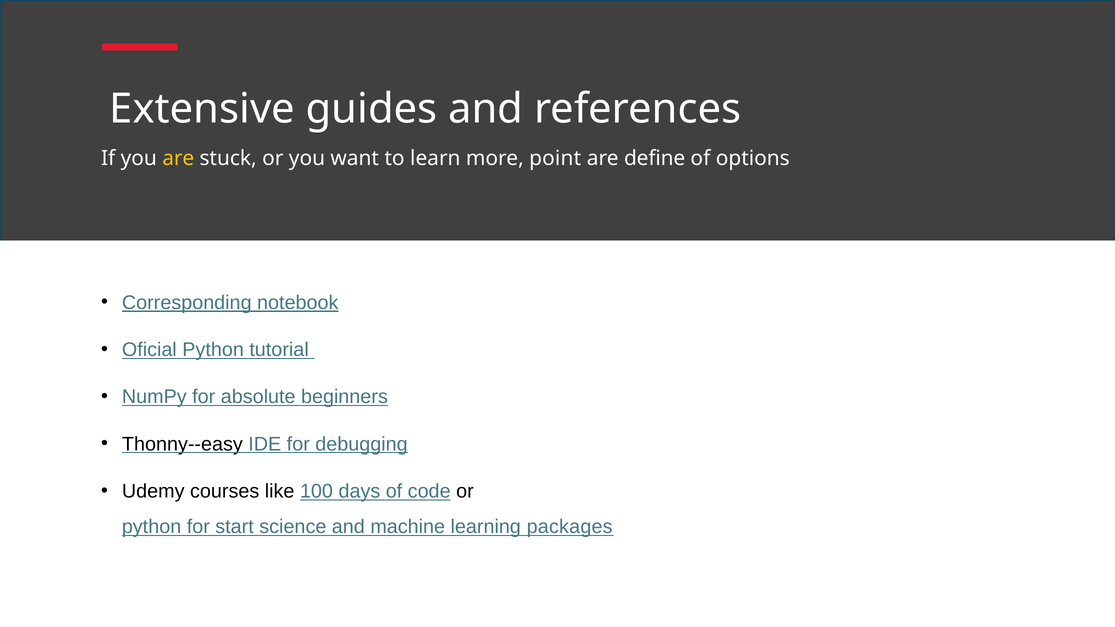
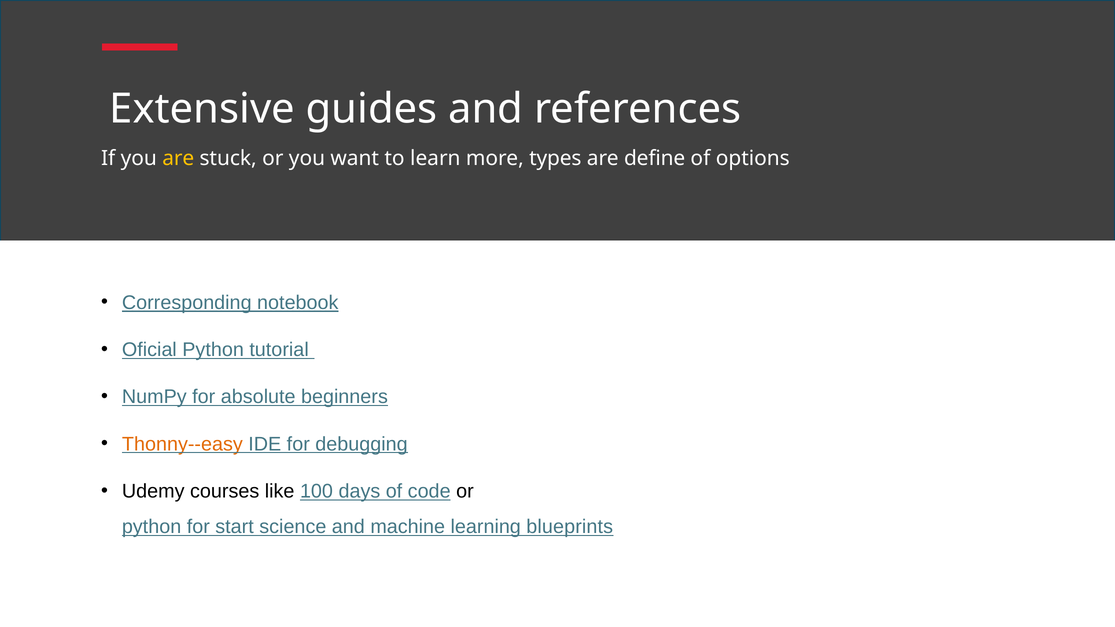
point: point -> types
Thonny--easy colour: black -> orange
packages: packages -> blueprints
